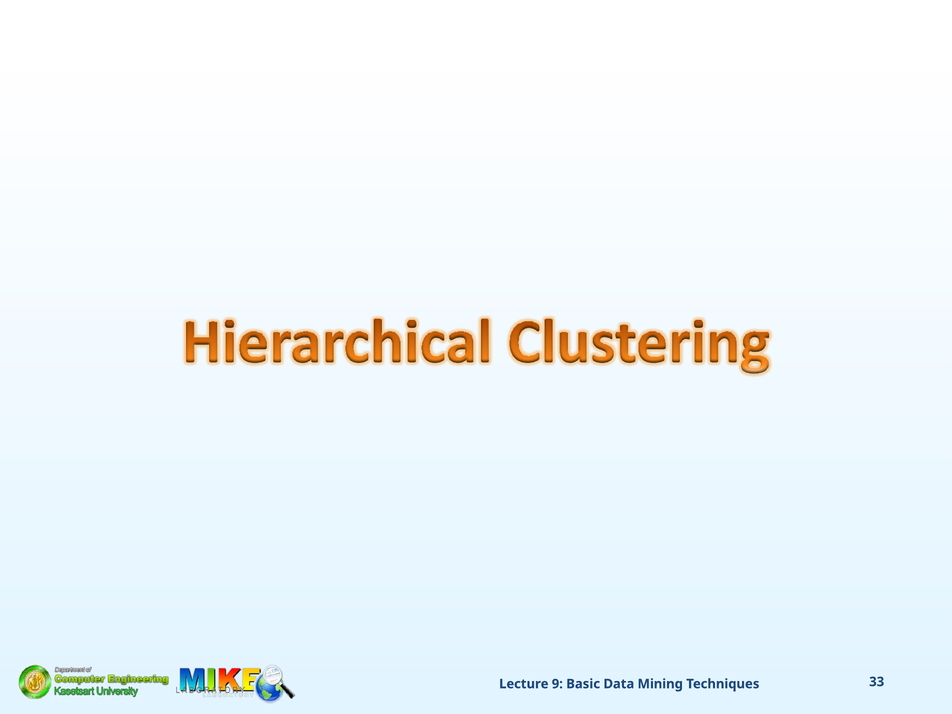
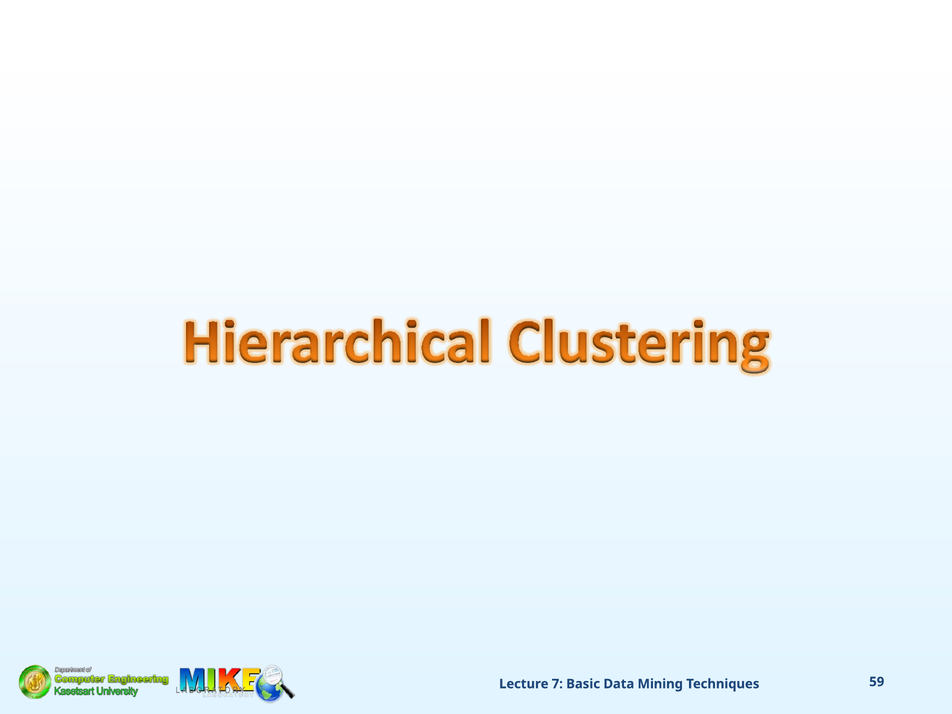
9: 9 -> 7
33: 33 -> 59
